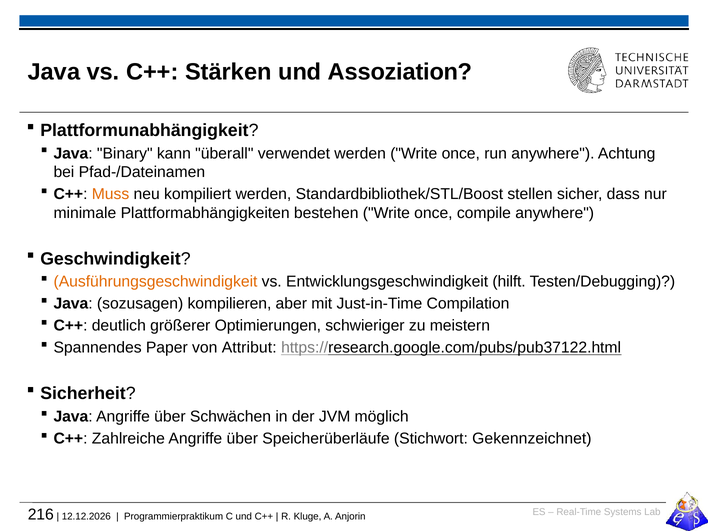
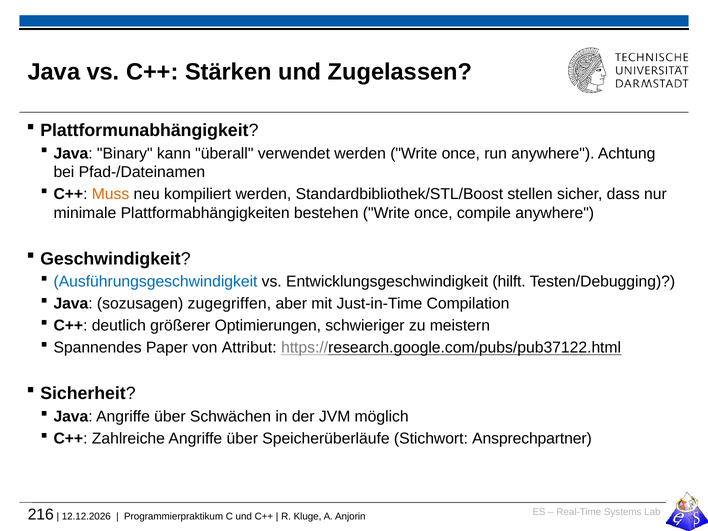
Assoziation: Assoziation -> Zugelassen
Ausführungsgeschwindigkeit colour: orange -> blue
kompilieren: kompilieren -> zugegriffen
Gekennzeichnet: Gekennzeichnet -> Ansprechpartner
